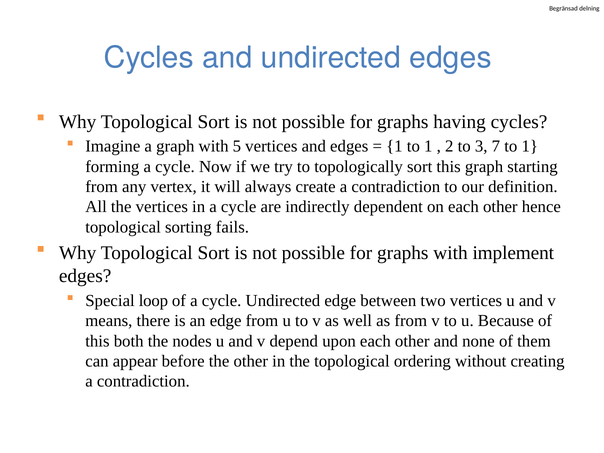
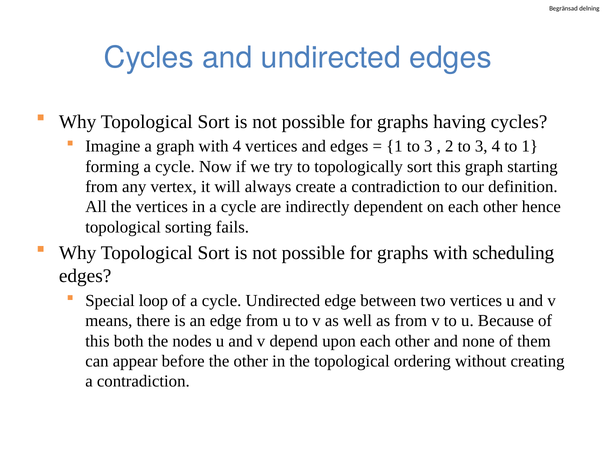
with 5: 5 -> 4
1 to 1: 1 -> 3
3 7: 7 -> 4
implement: implement -> scheduling
